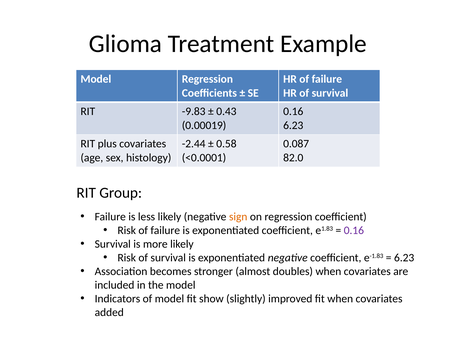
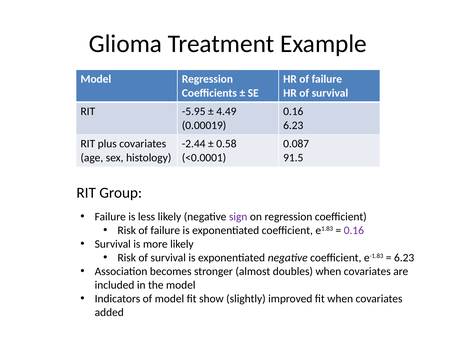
-9.83: -9.83 -> -5.95
0.43: 0.43 -> 4.49
82.0: 82.0 -> 91.5
sign colour: orange -> purple
